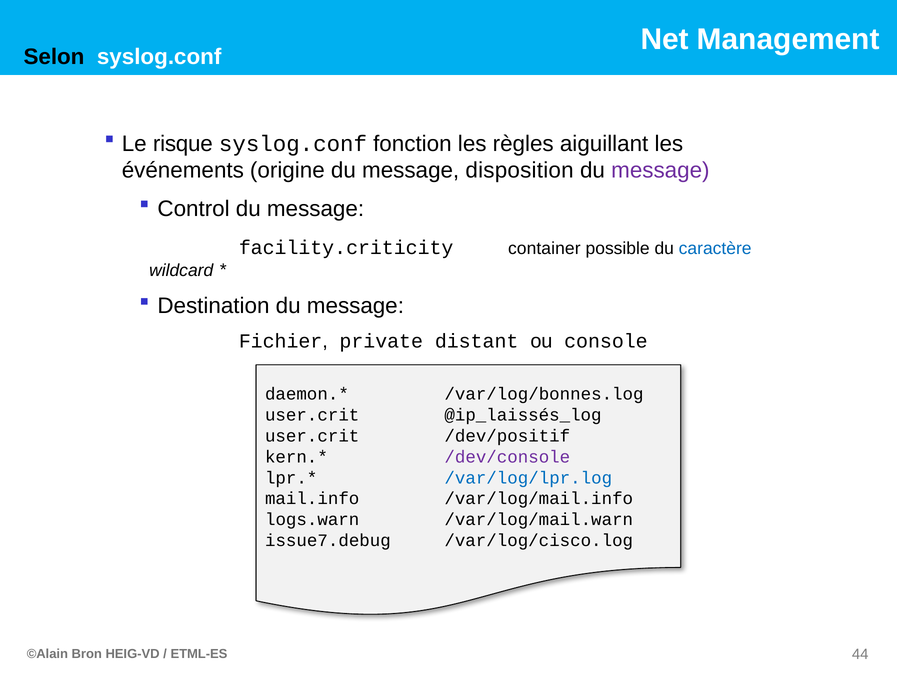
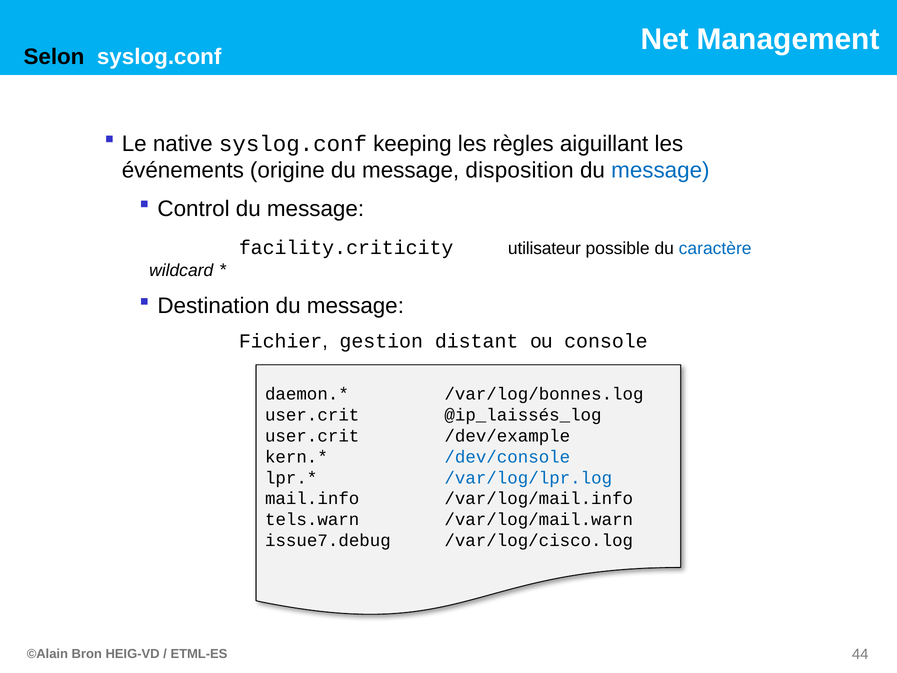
risque: risque -> native
fonction: fonction -> keeping
message at (660, 170) colour: purple -> blue
container: container -> utilisateur
private: private -> gestion
/dev/positif: /dev/positif -> /dev/example
/dev/console colour: purple -> blue
logs.warn: logs.warn -> tels.warn
